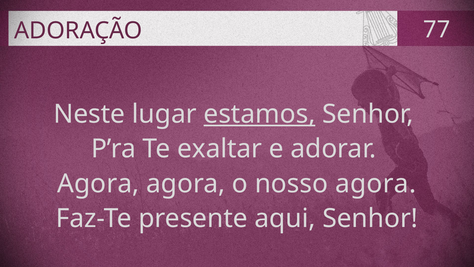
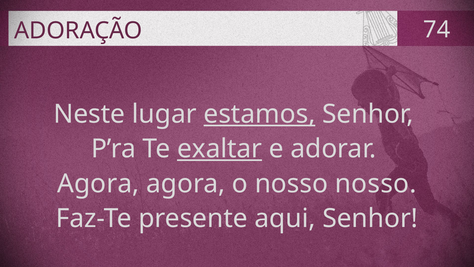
77: 77 -> 74
exaltar underline: none -> present
nosso agora: agora -> nosso
